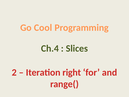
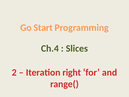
Cool: Cool -> Start
